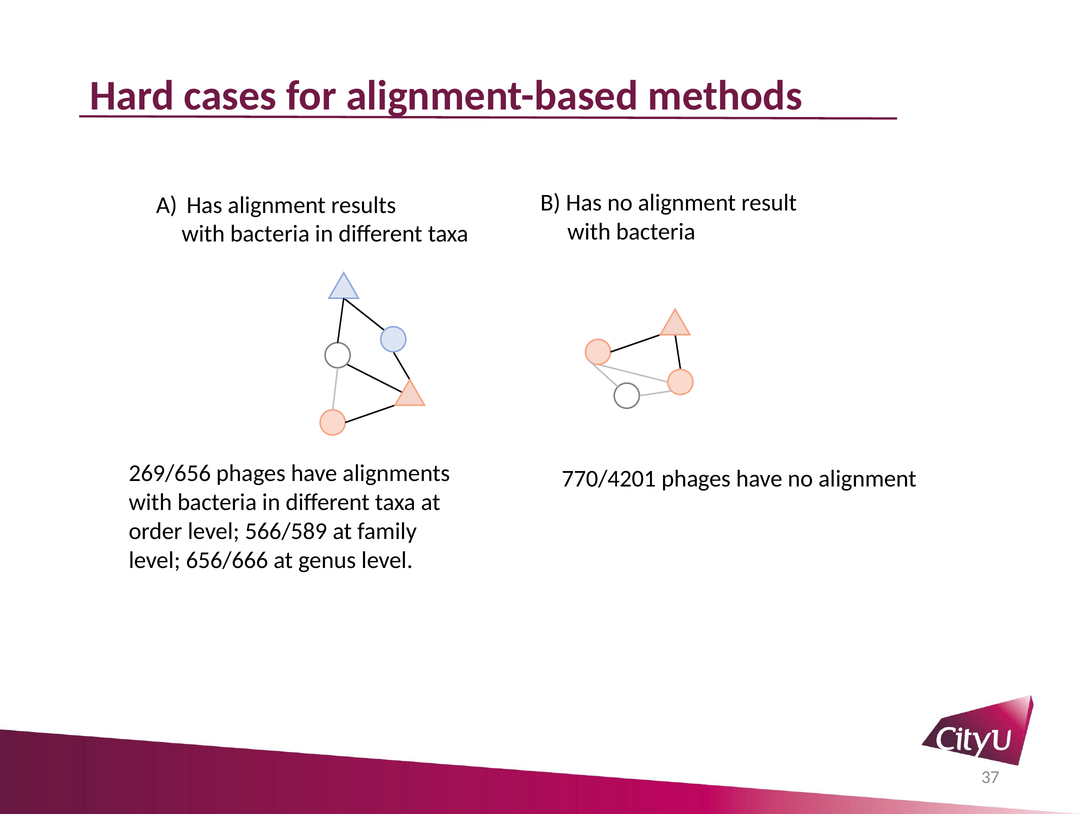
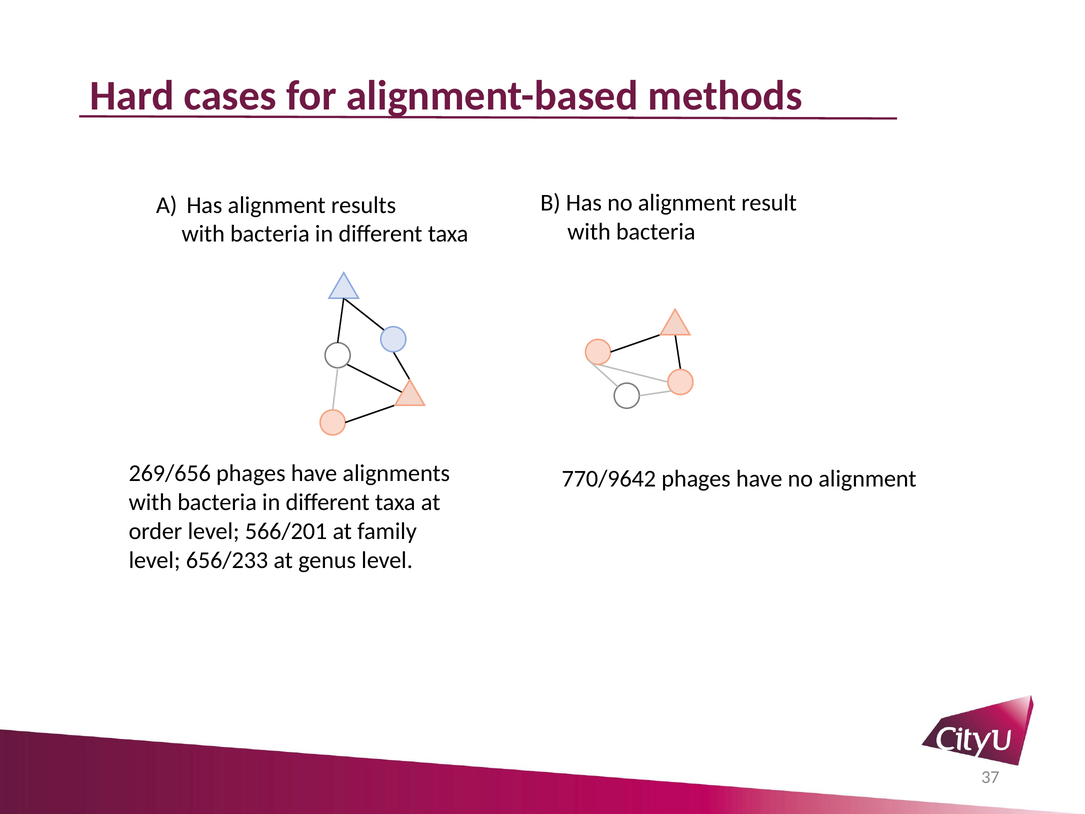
770/4201: 770/4201 -> 770/9642
566/589: 566/589 -> 566/201
656/666: 656/666 -> 656/233
